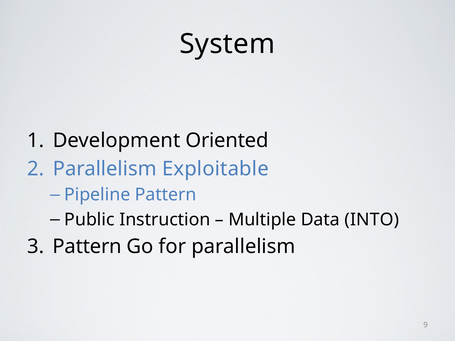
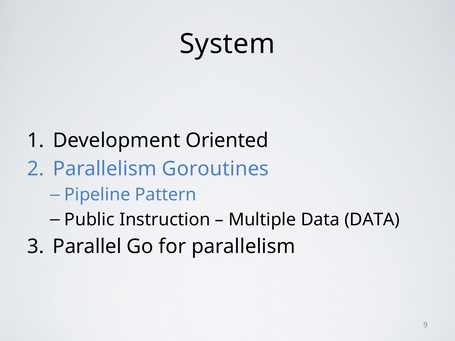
Exploitable: Exploitable -> Goroutines
Data INTO: INTO -> DATA
Pattern at (87, 247): Pattern -> Parallel
